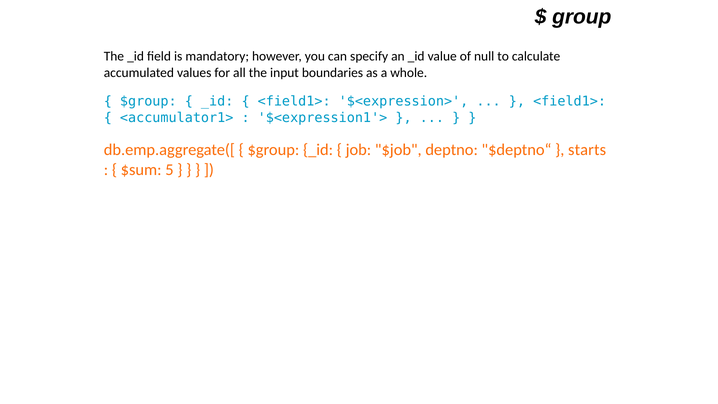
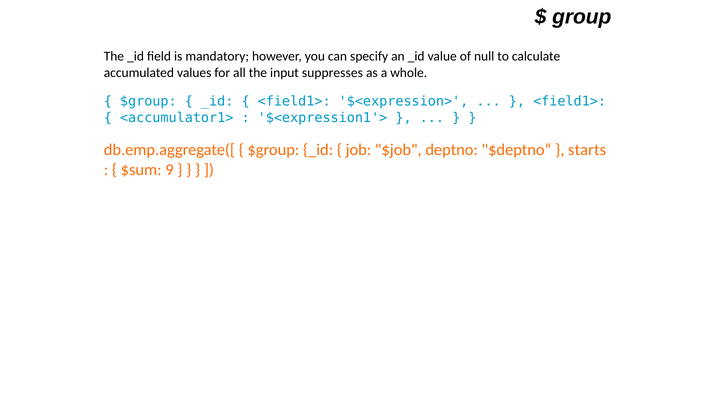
boundaries: boundaries -> suppresses
5: 5 -> 9
